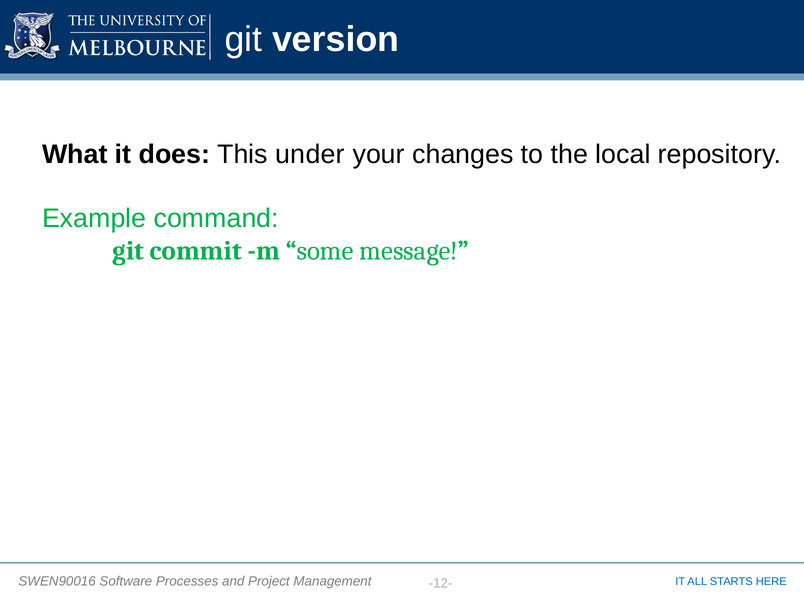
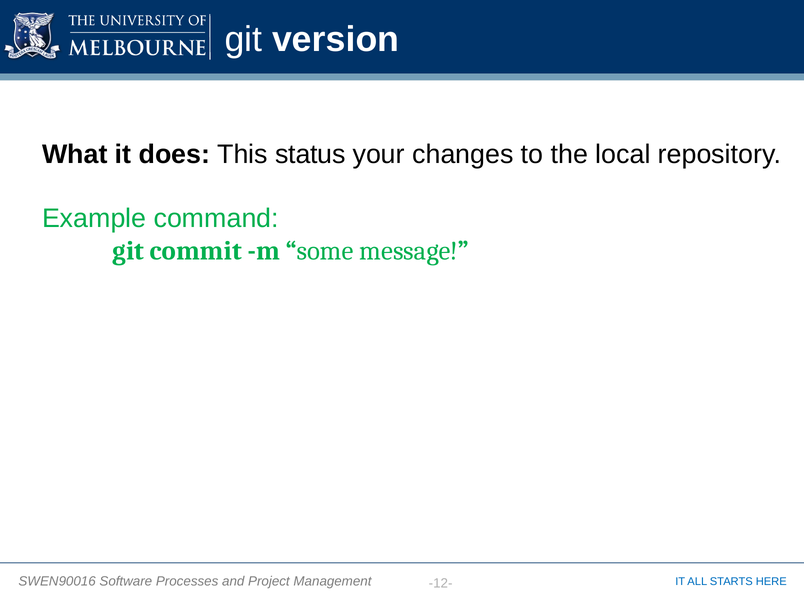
under: under -> status
